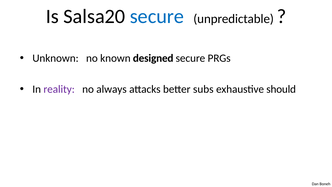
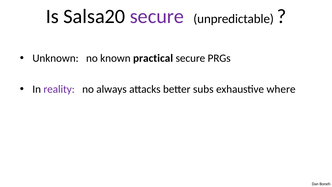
secure at (157, 16) colour: blue -> purple
designed: designed -> practical
should: should -> where
